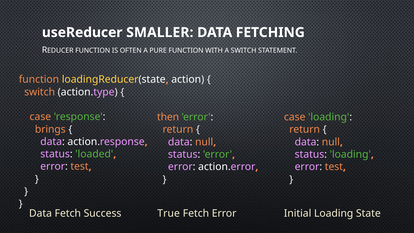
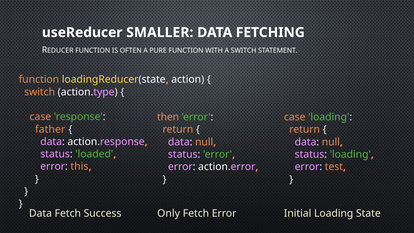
brings: brings -> father
test at (80, 166): test -> this
True: True -> Only
